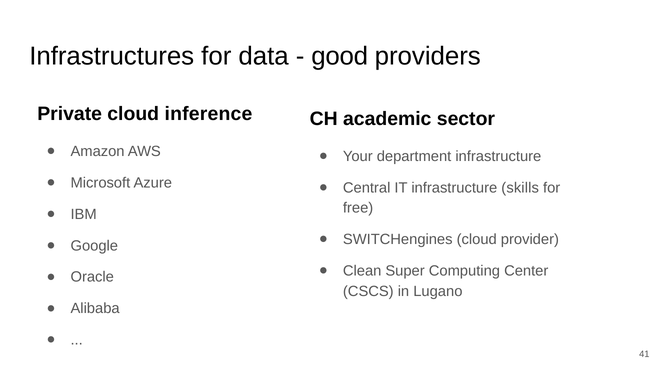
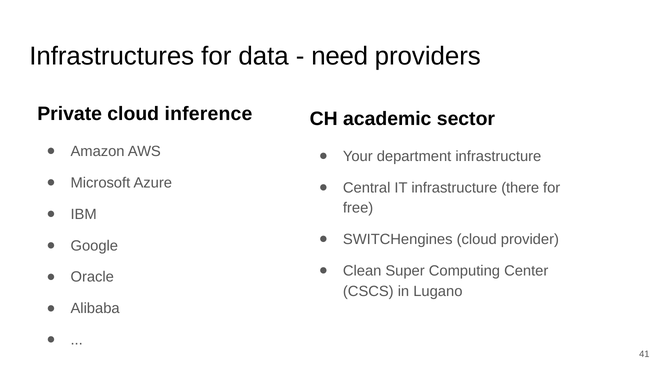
good: good -> need
skills: skills -> there
